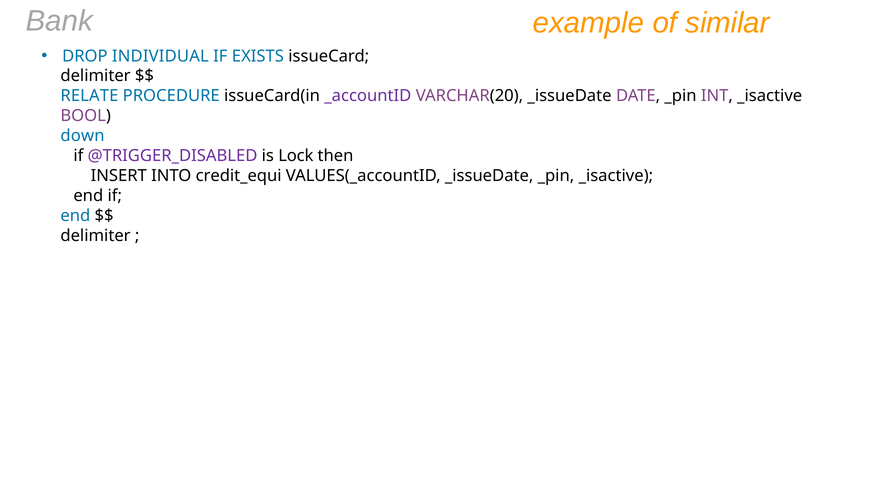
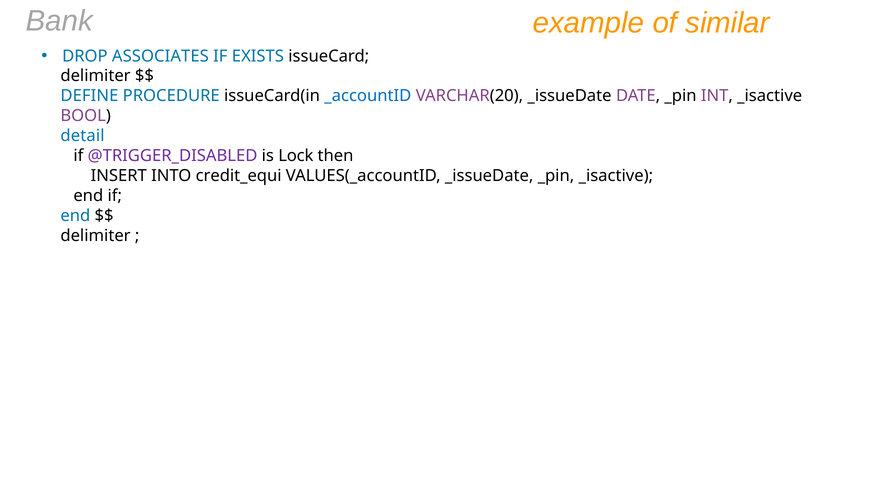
INDIVIDUAL: INDIVIDUAL -> ASSOCIATES
RELATE: RELATE -> DEFINE
_accountID colour: purple -> blue
down: down -> detail
